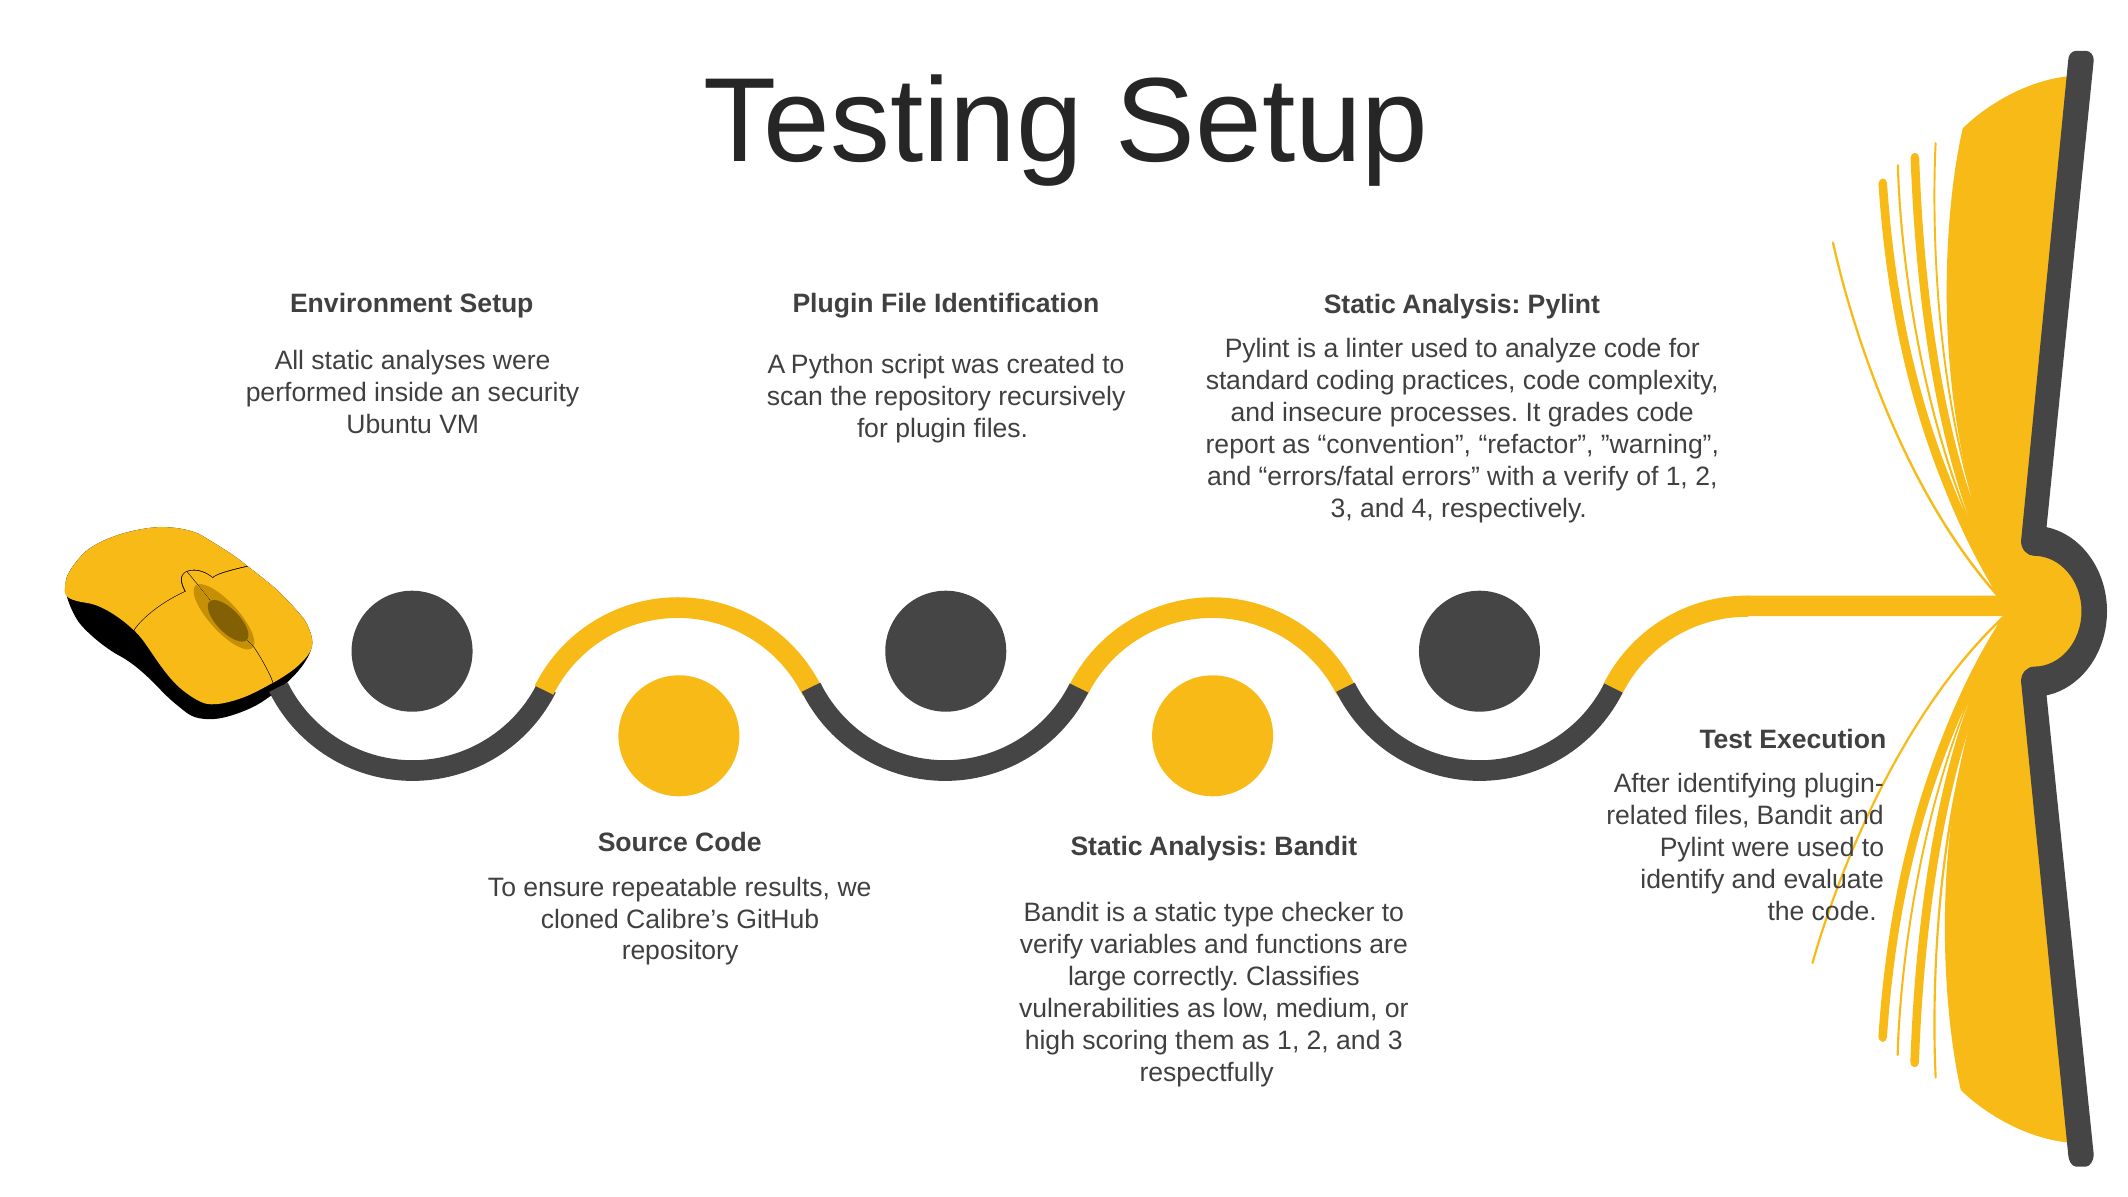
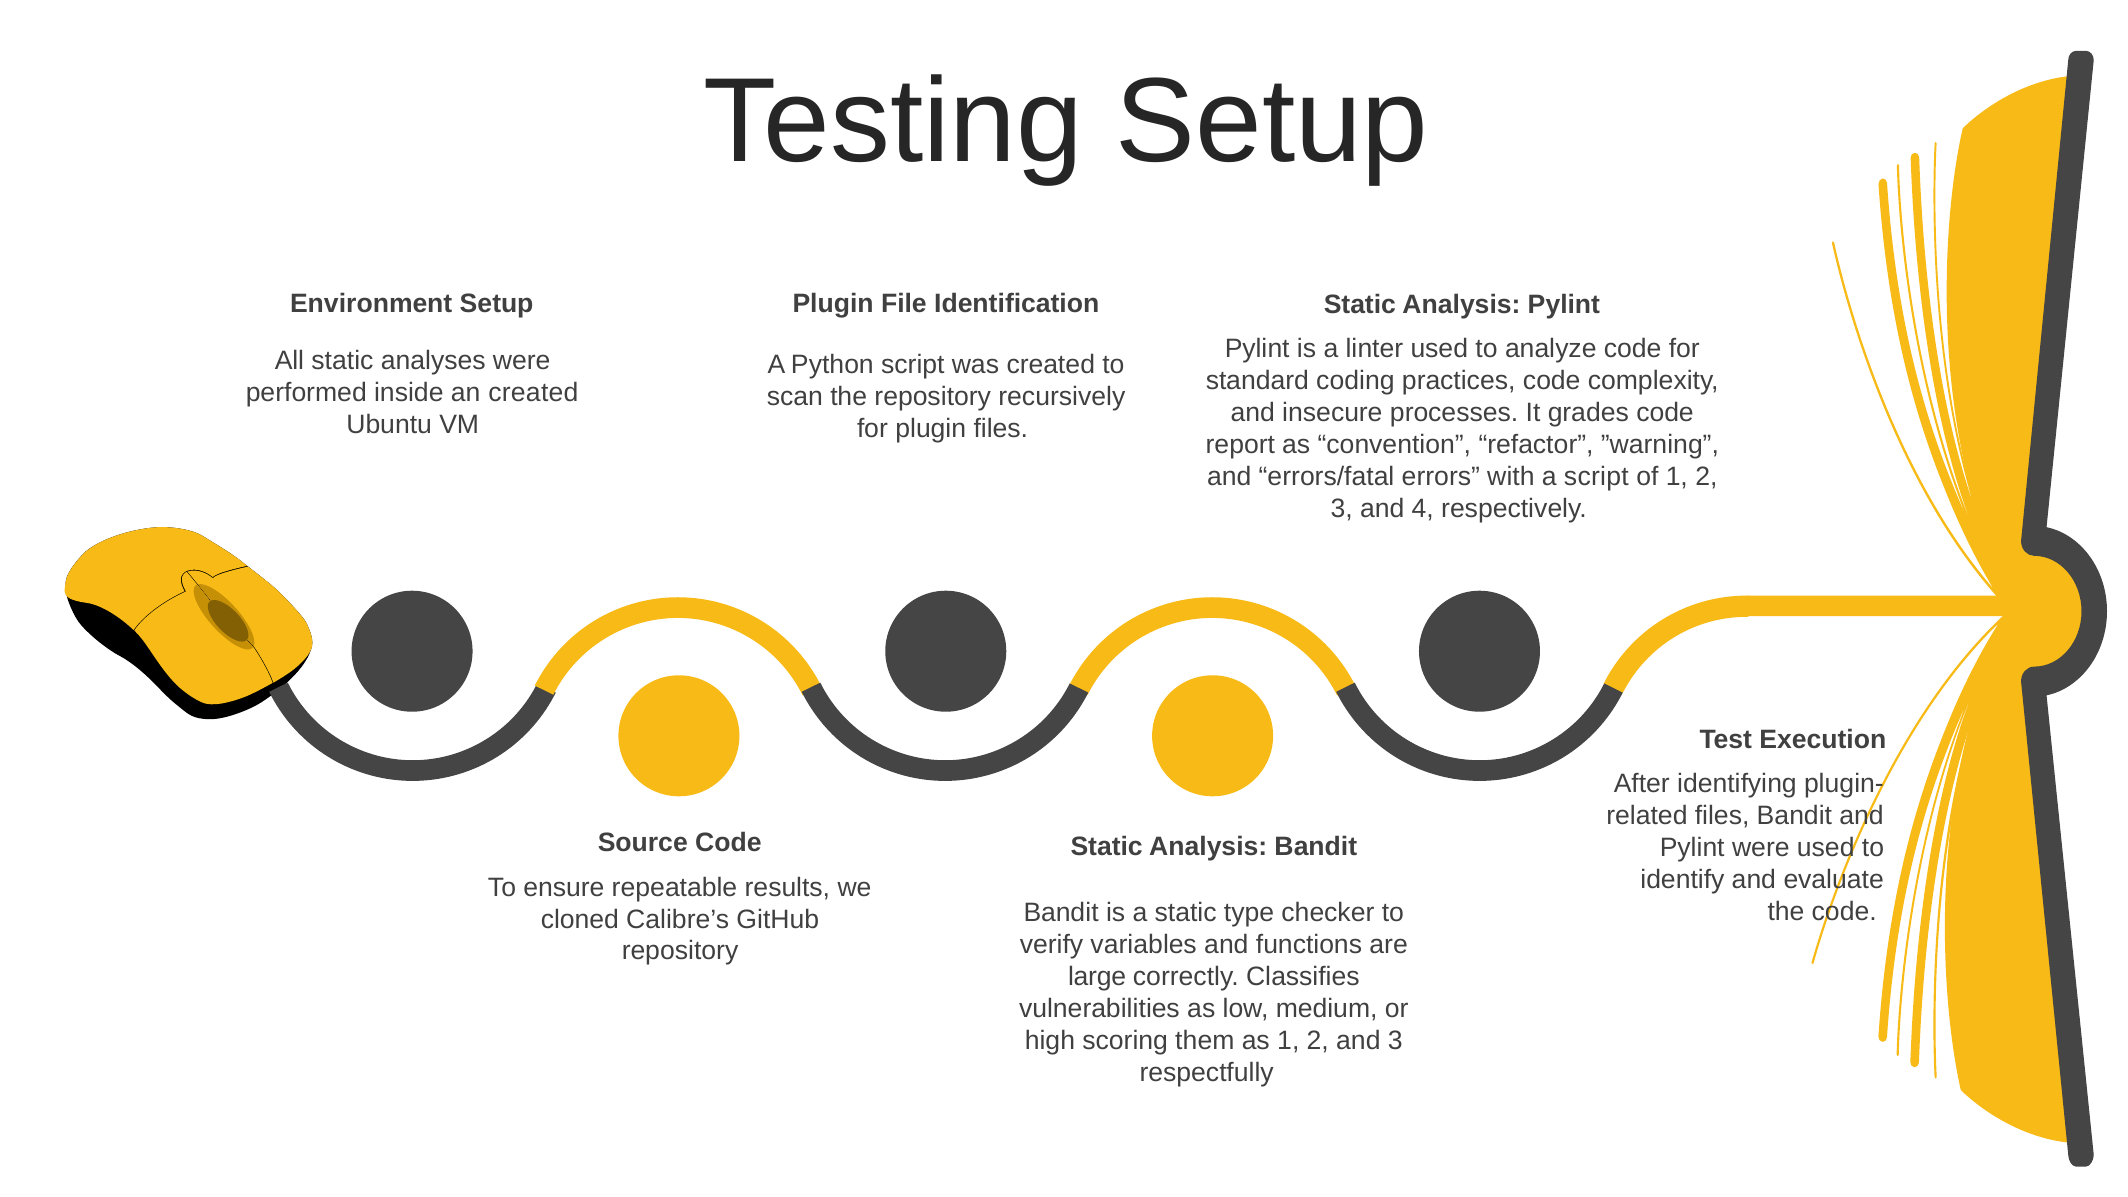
an security: security -> created
a verify: verify -> script
